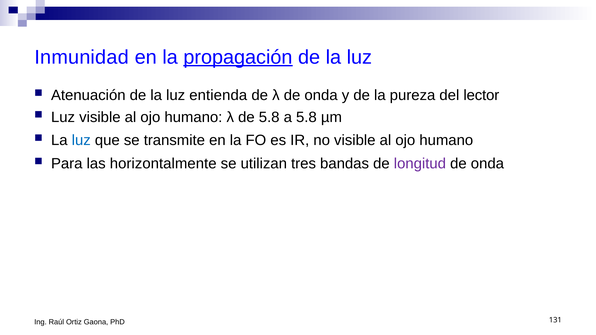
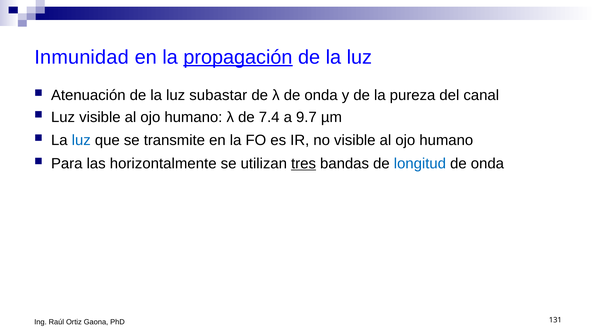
entienda: entienda -> subastar
lector: lector -> canal
de 5.8: 5.8 -> 7.4
a 5.8: 5.8 -> 9.7
tres underline: none -> present
longitud colour: purple -> blue
